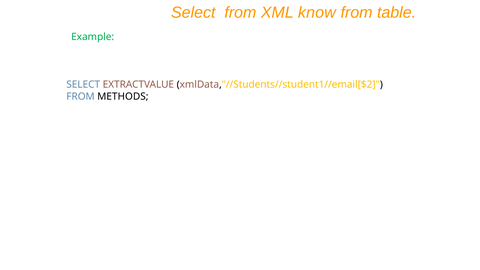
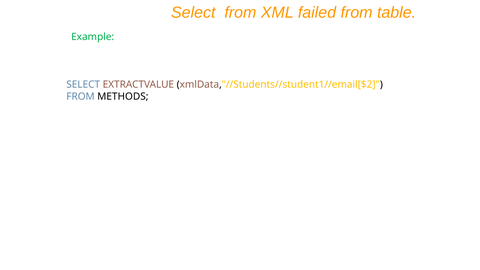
know: know -> failed
